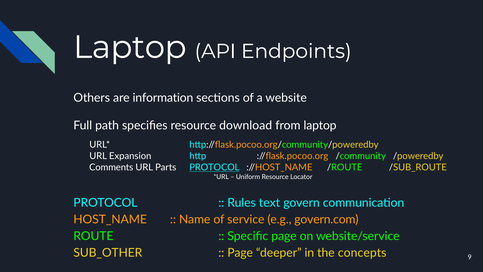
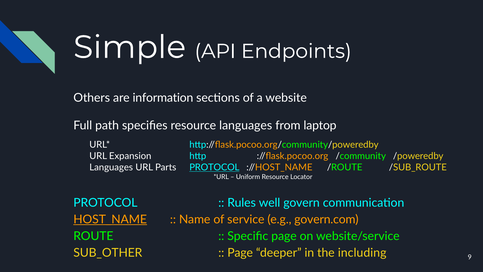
Laptop at (130, 47): Laptop -> Simple
resource download: download -> languages
Comments at (111, 167): Comments -> Languages
text: text -> well
HOST_NAME underline: none -> present
concepts: concepts -> including
